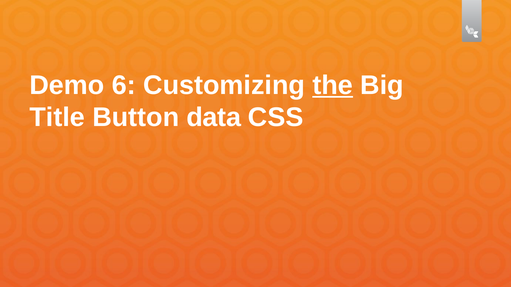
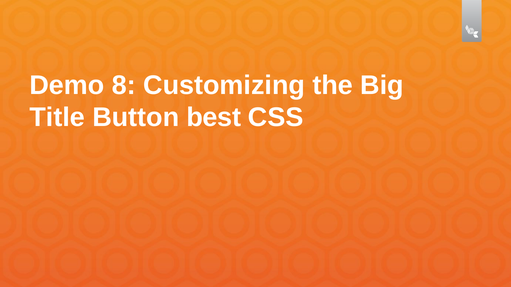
6: 6 -> 8
the underline: present -> none
data: data -> best
